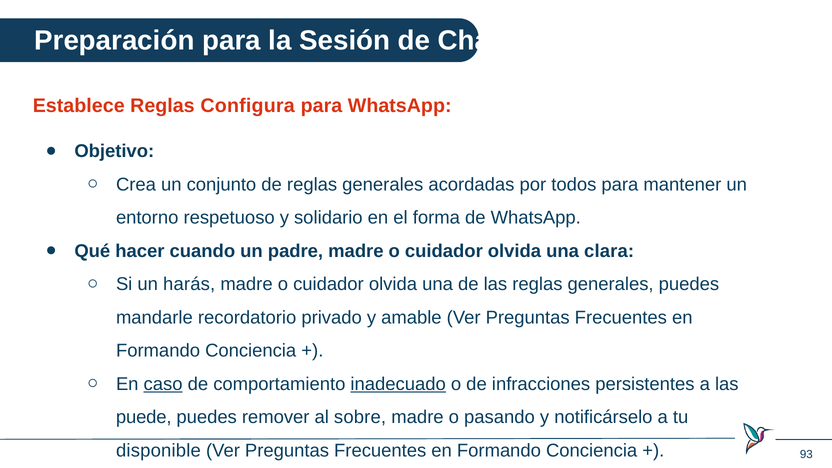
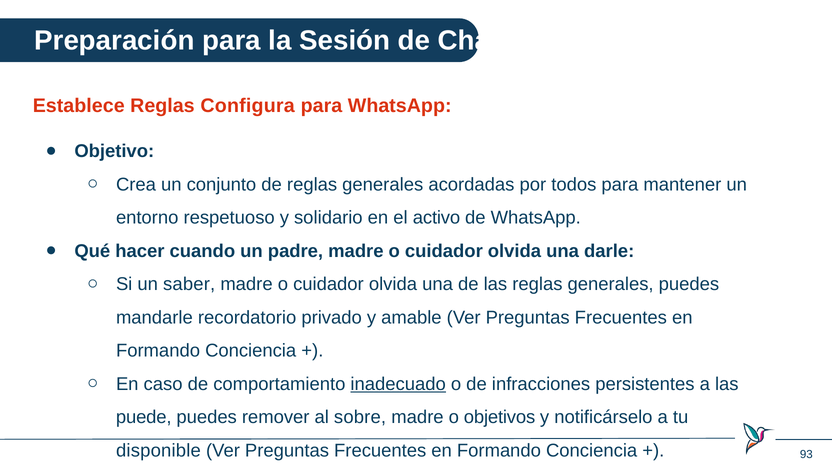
forma: forma -> activo
clara: clara -> darle
harás: harás -> saber
caso underline: present -> none
pasando: pasando -> objetivos
